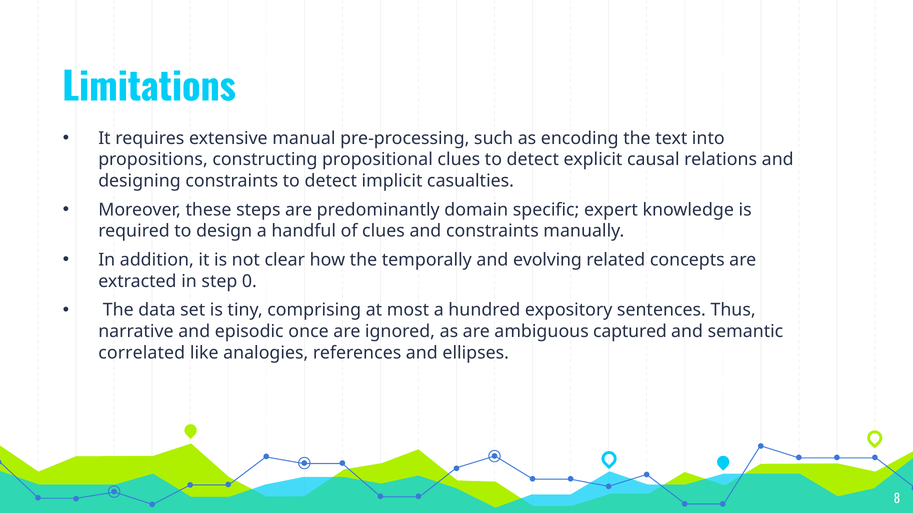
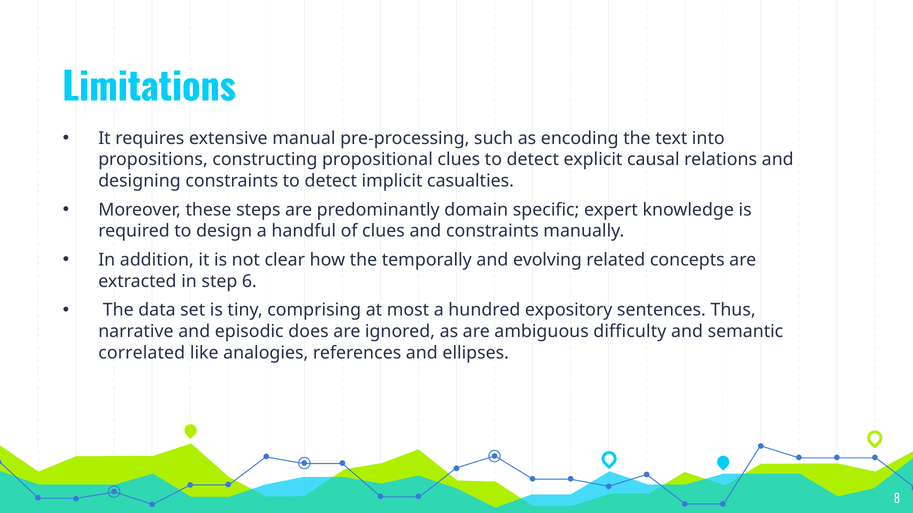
0: 0 -> 6
once: once -> does
captured: captured -> difficulty
